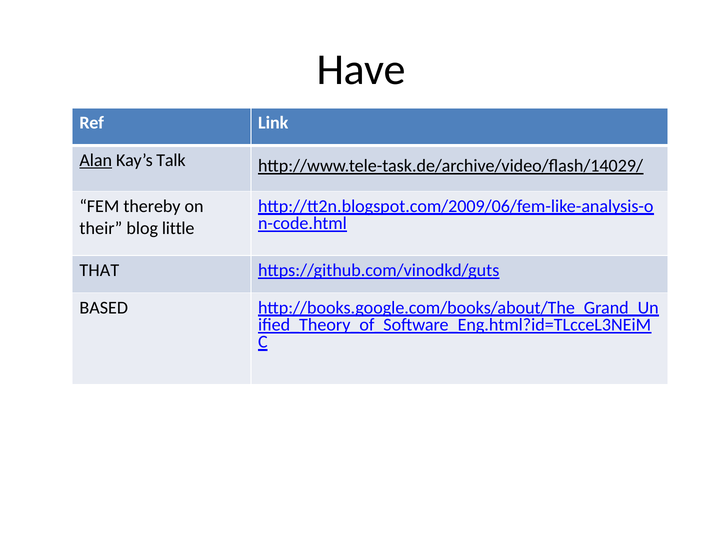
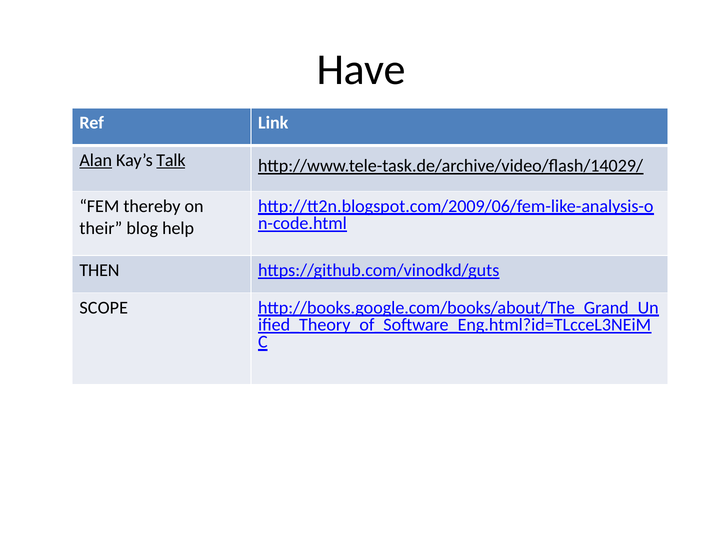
Talk underline: none -> present
little: little -> help
THAT: THAT -> THEN
BASED: BASED -> SCOPE
